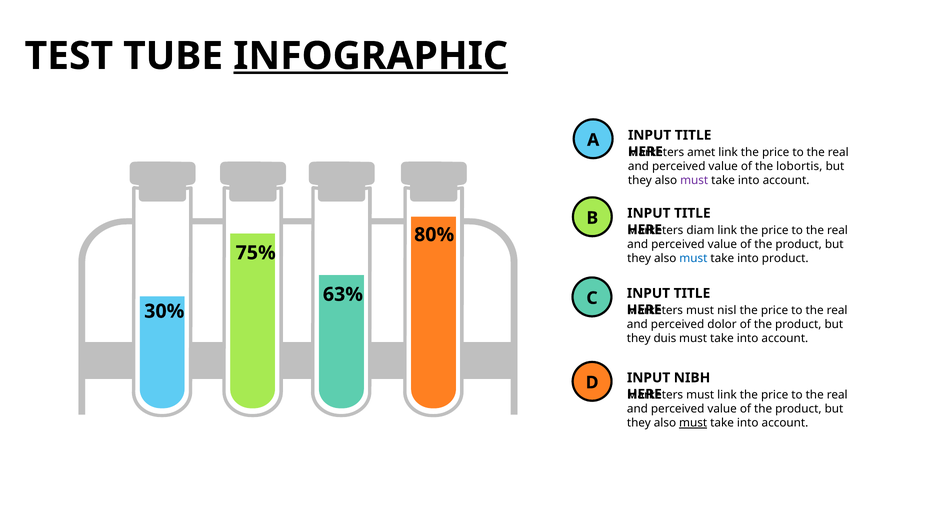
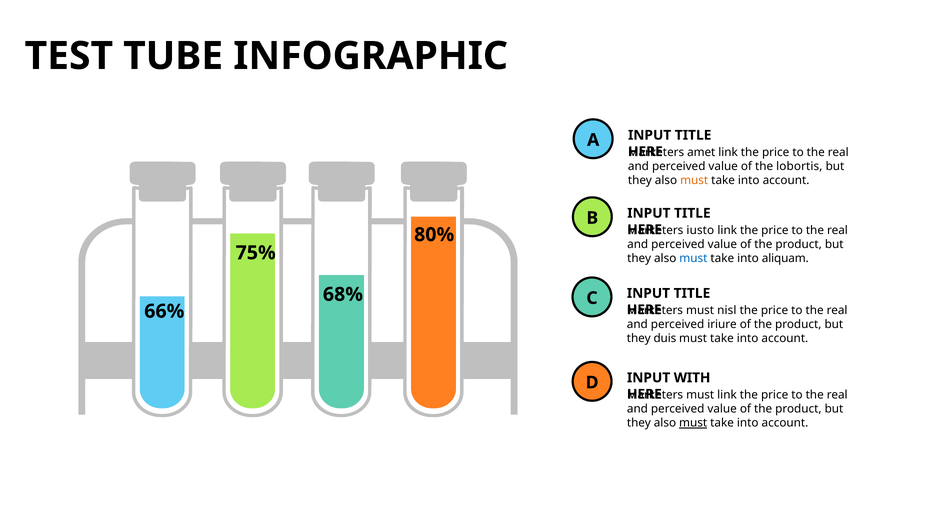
INFOGRAPHIC underline: present -> none
must at (694, 180) colour: purple -> orange
diam: diam -> iusto
into product: product -> aliquam
63%: 63% -> 68%
30%: 30% -> 66%
dolor: dolor -> iriure
NIBH: NIBH -> WITH
